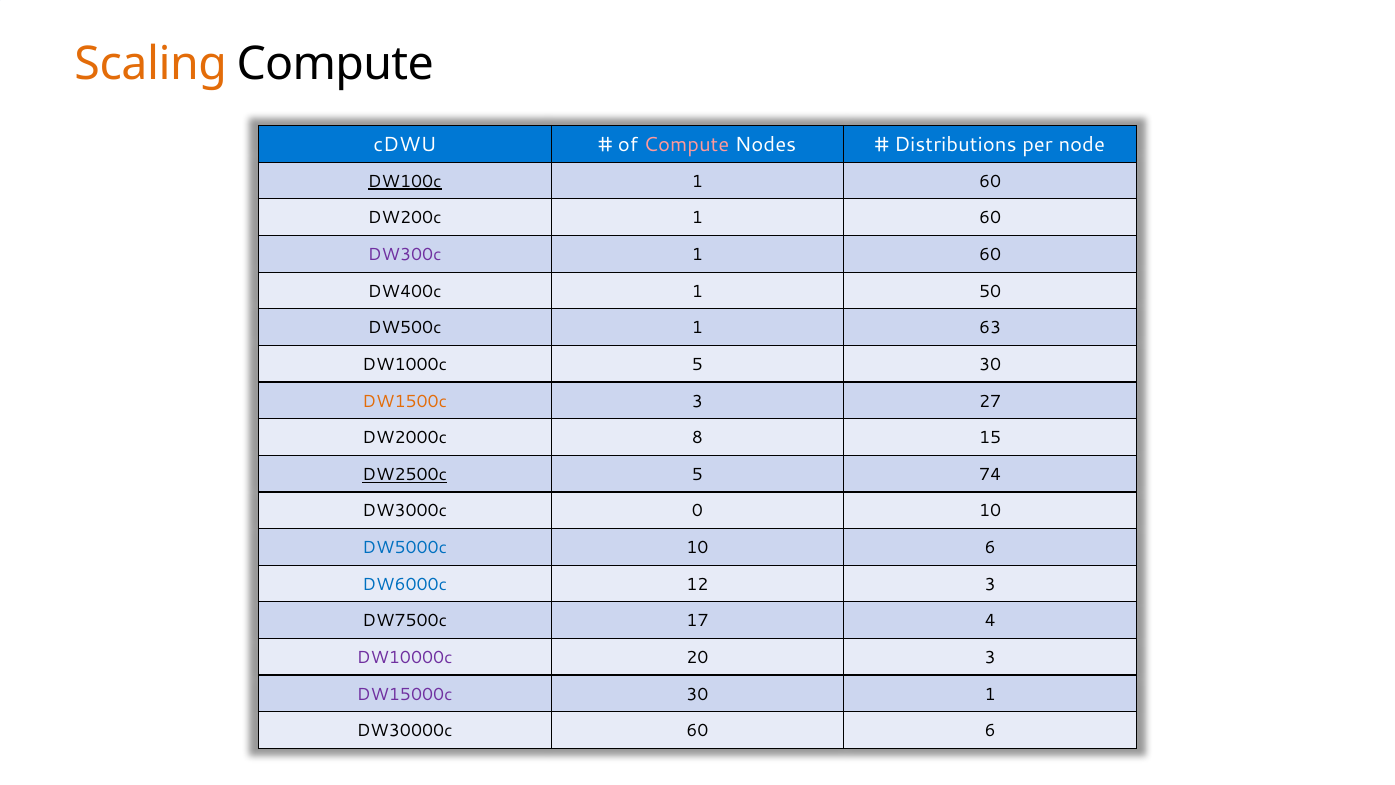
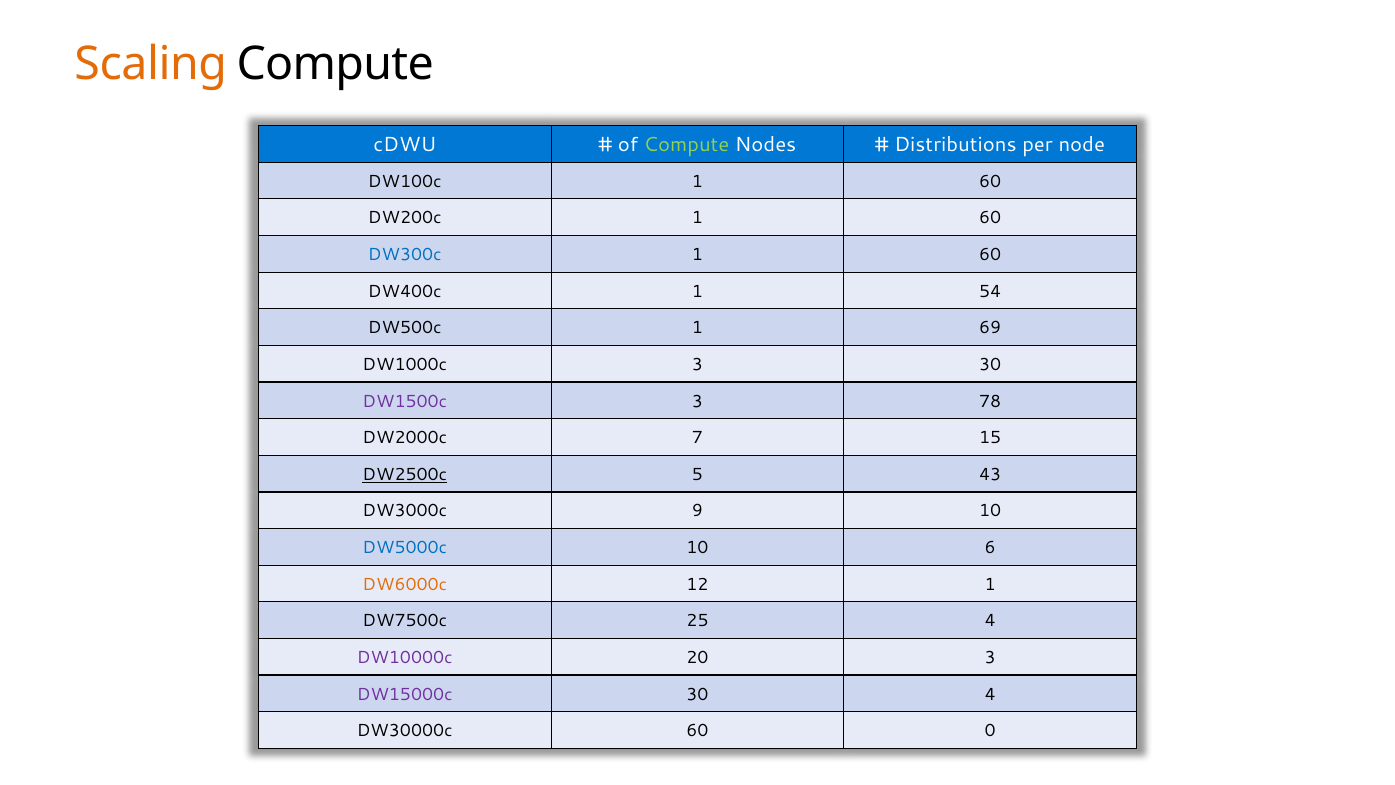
Compute at (687, 145) colour: pink -> light green
DW100c underline: present -> none
DW300c colour: purple -> blue
50: 50 -> 54
63: 63 -> 69
DW1000c 5: 5 -> 3
DW1500c colour: orange -> purple
27: 27 -> 78
8: 8 -> 7
74: 74 -> 43
0: 0 -> 9
DW6000c colour: blue -> orange
12 3: 3 -> 1
17: 17 -> 25
30 1: 1 -> 4
60 6: 6 -> 0
